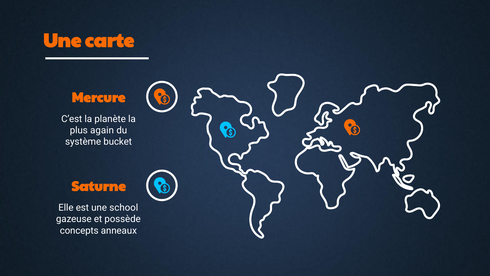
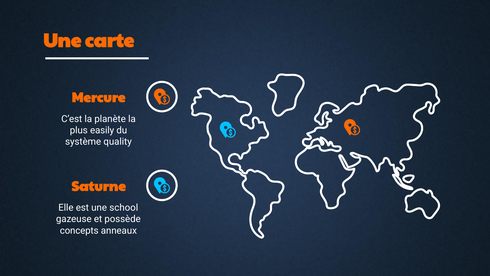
again: again -> easily
bucket: bucket -> quality
